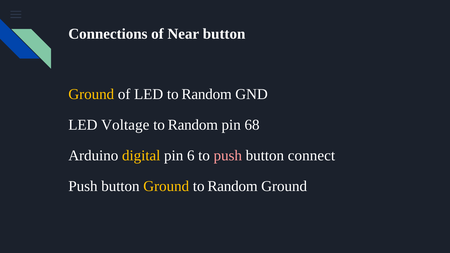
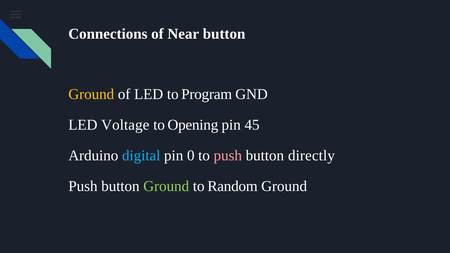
LED to Random: Random -> Program
Random at (193, 125): Random -> Opening
68: 68 -> 45
digital colour: yellow -> light blue
6: 6 -> 0
connect: connect -> directly
Ground at (166, 186) colour: yellow -> light green
